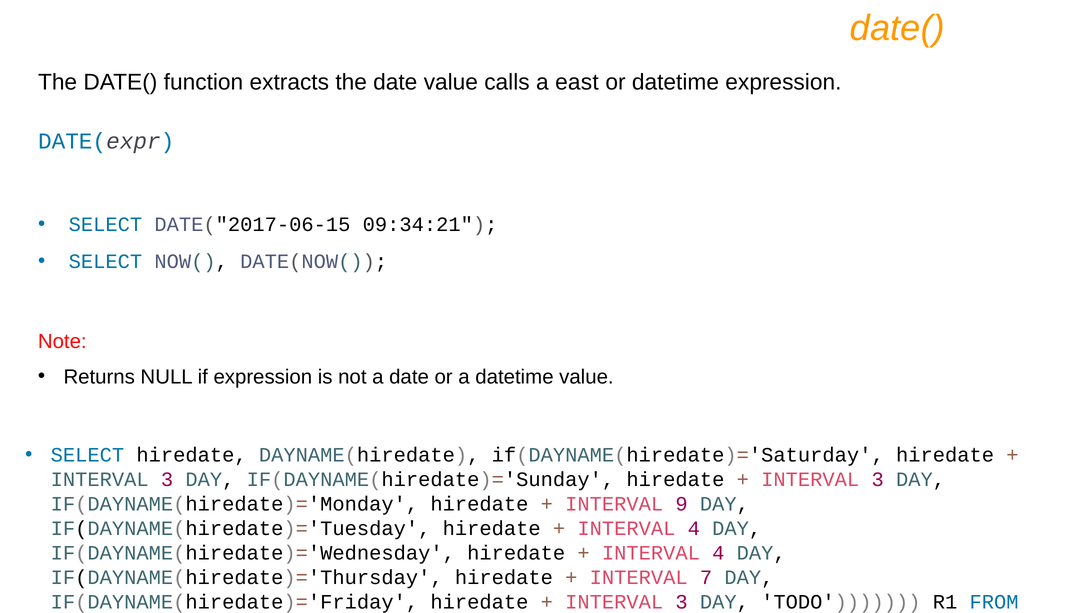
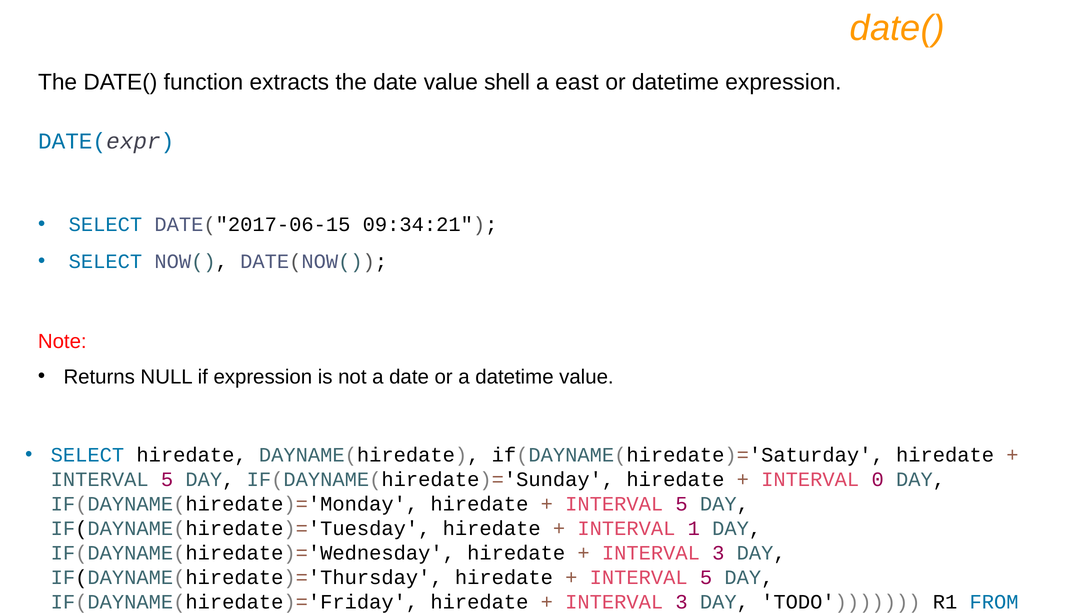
calls: calls -> shell
3 at (167, 479): 3 -> 5
3 at (878, 479): 3 -> 0
9 at (682, 504): 9 -> 5
4 at (694, 528): 4 -> 1
4 at (718, 553): 4 -> 3
7 at (706, 577): 7 -> 5
